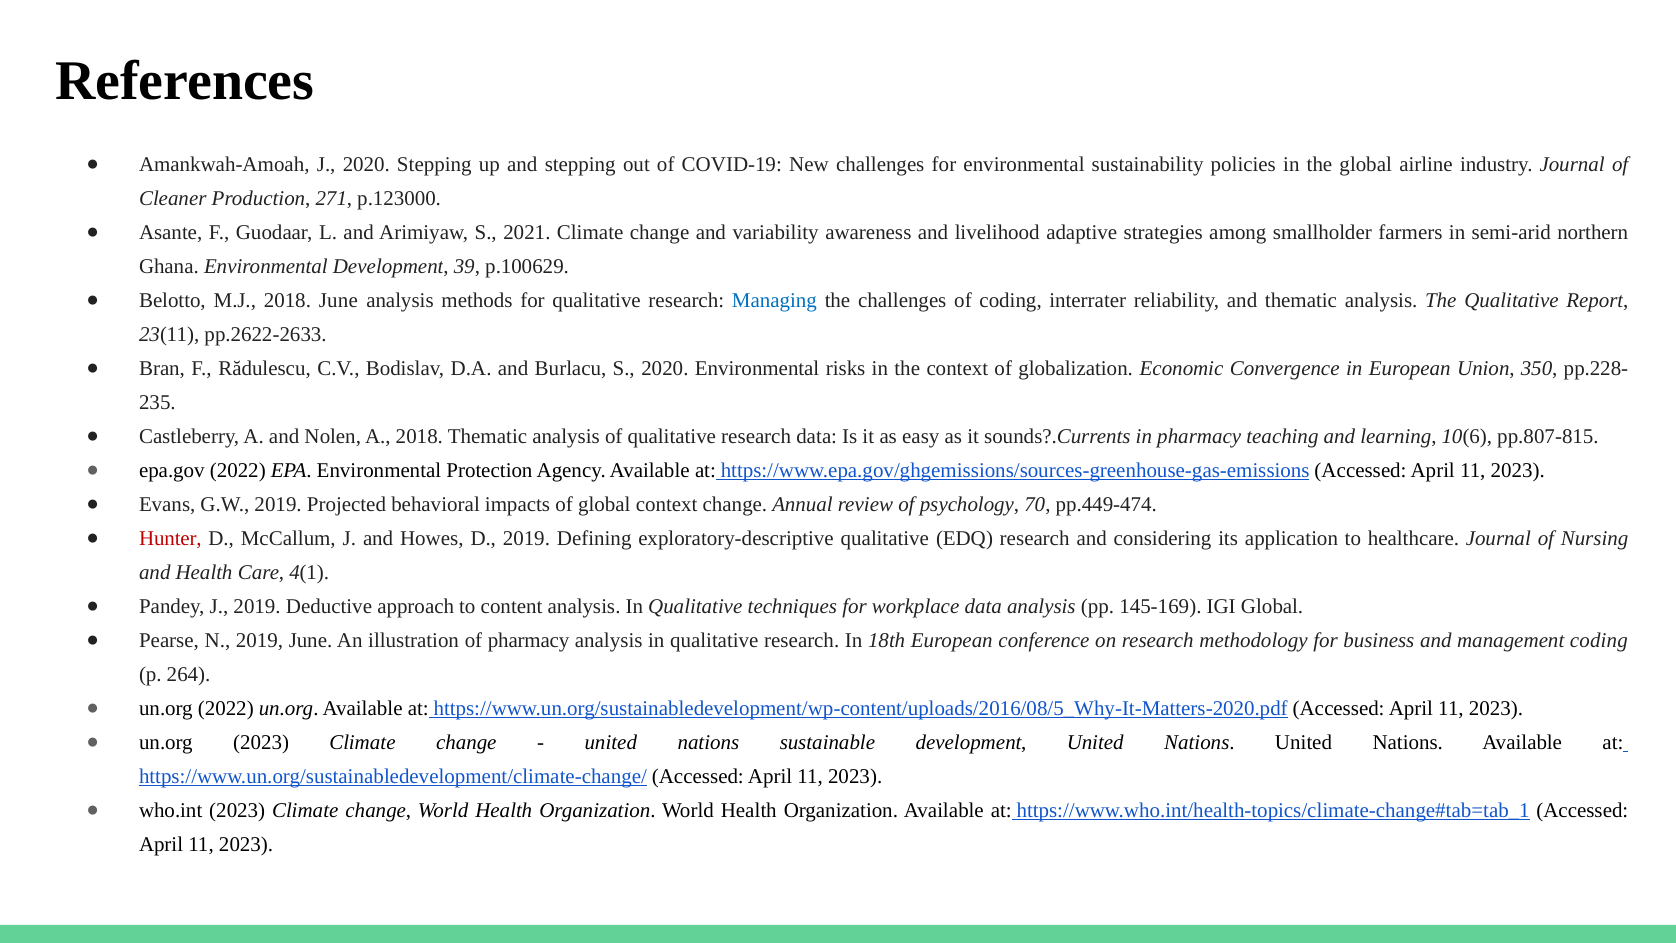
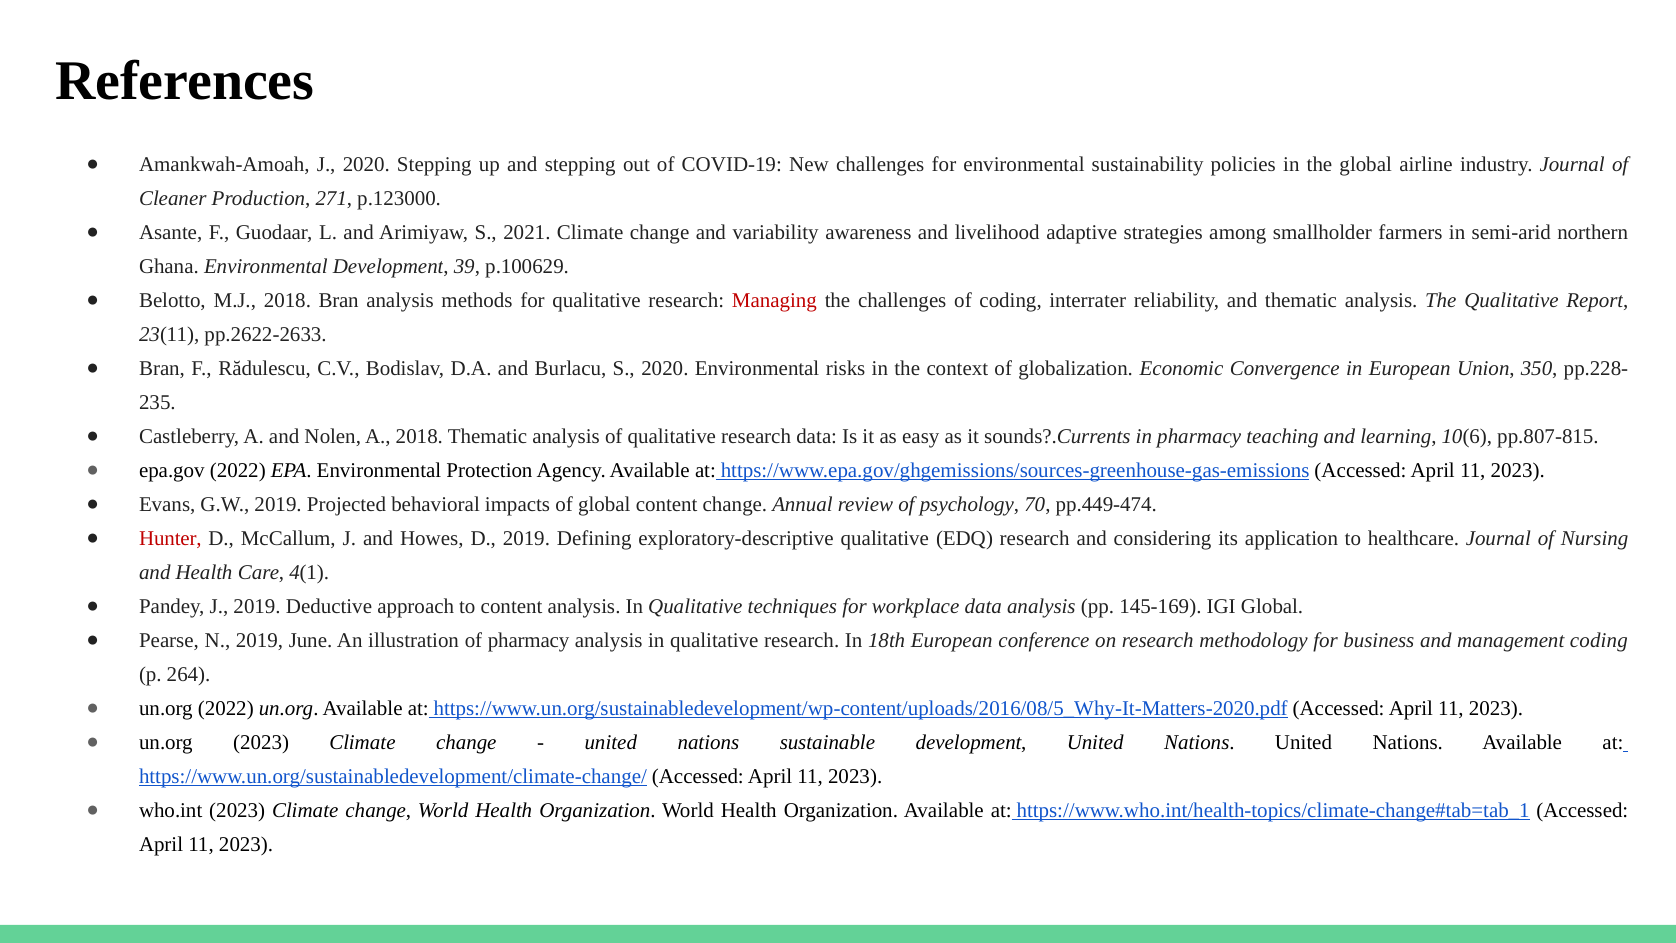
2018 June: June -> Bran
Managing colour: blue -> red
global context: context -> content
